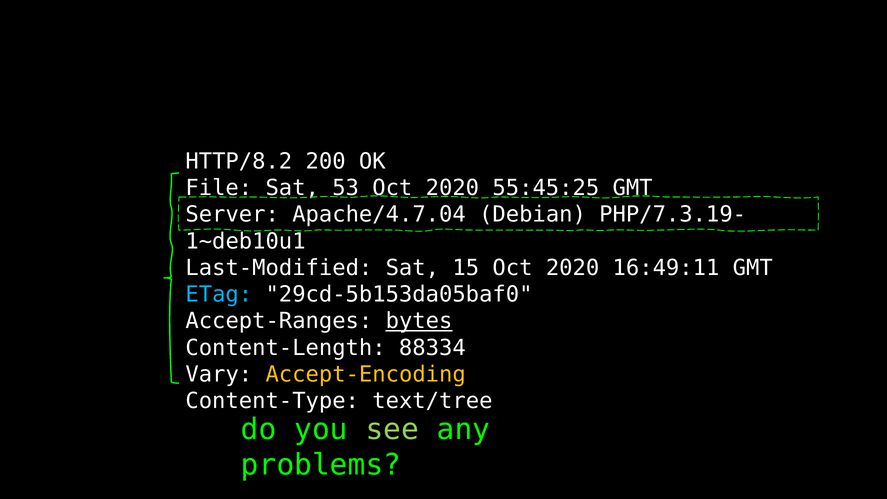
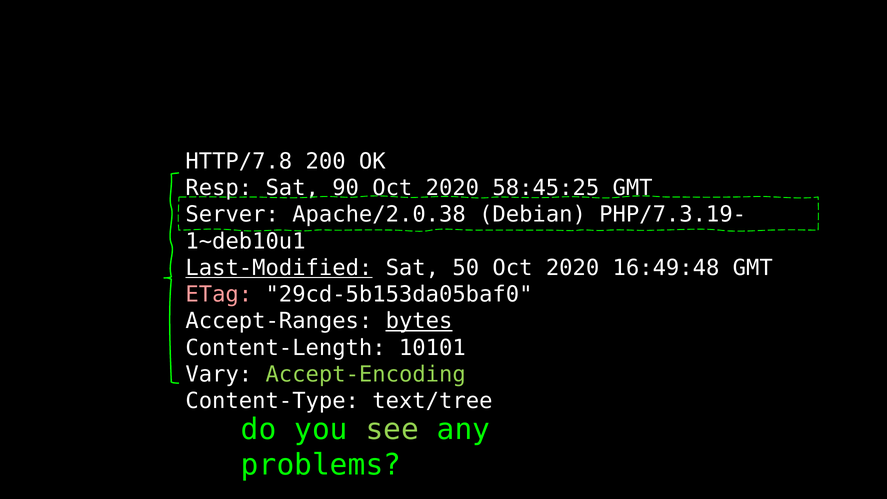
HTTP/8.2: HTTP/8.2 -> HTTP/7.8
File: File -> Resp
53: 53 -> 90
55:45:25: 55:45:25 -> 58:45:25
Apache/4.7.04: Apache/4.7.04 -> Apache/2.0.38
Last-Modified underline: none -> present
15: 15 -> 50
16:49:11: 16:49:11 -> 16:49:48
ETag colour: light blue -> pink
88334: 88334 -> 10101
Accept-Encoding colour: yellow -> light green
